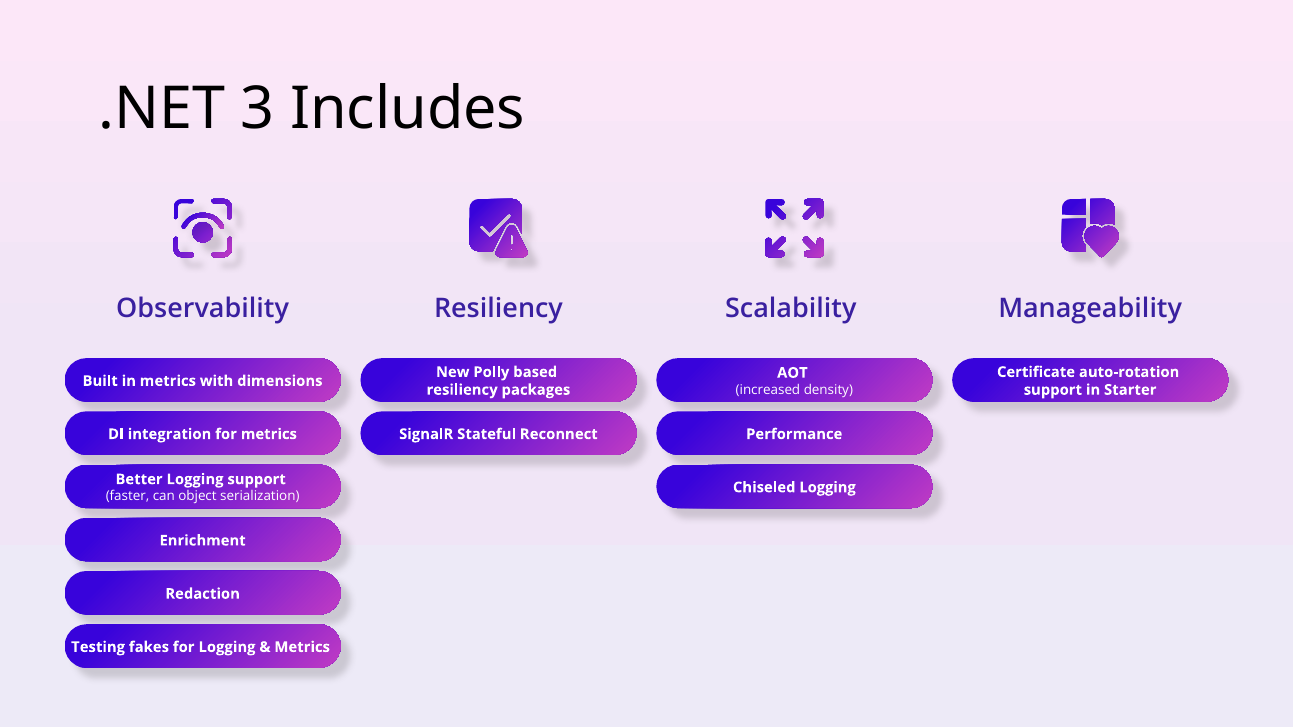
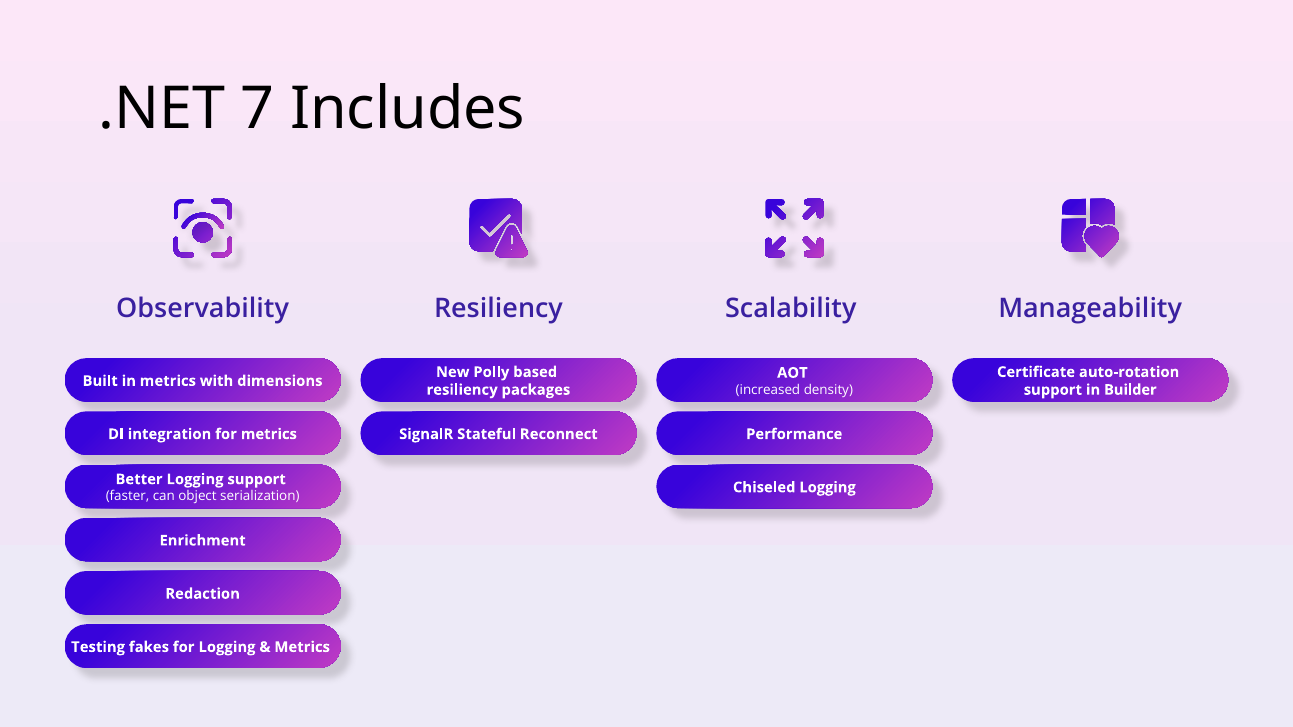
3: 3 -> 7
Starter: Starter -> Builder
